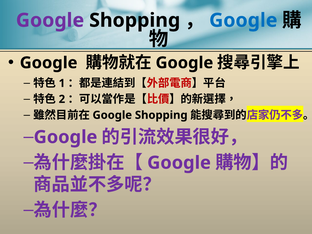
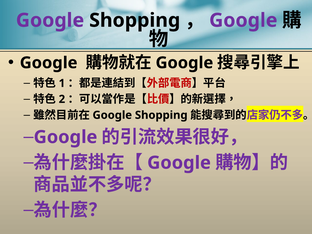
Google at (243, 20) colour: blue -> purple
